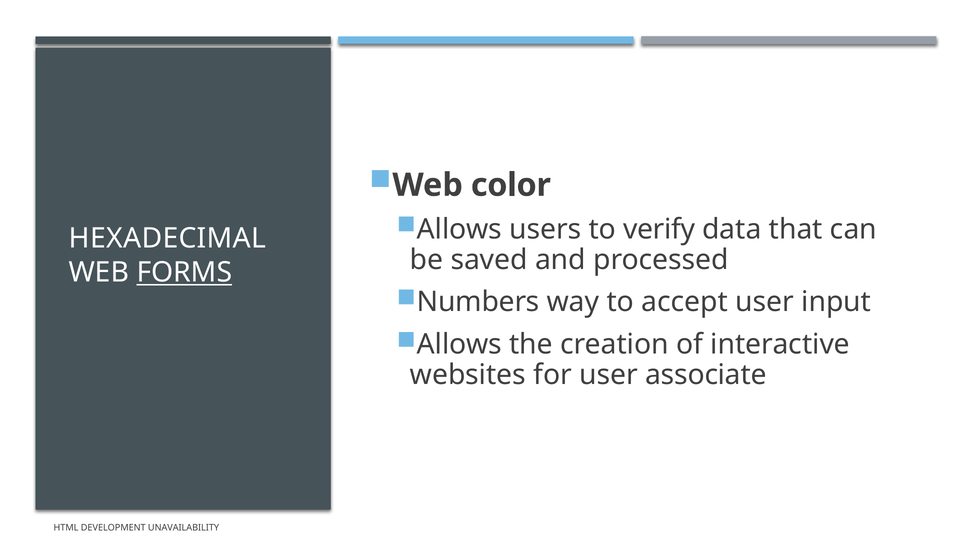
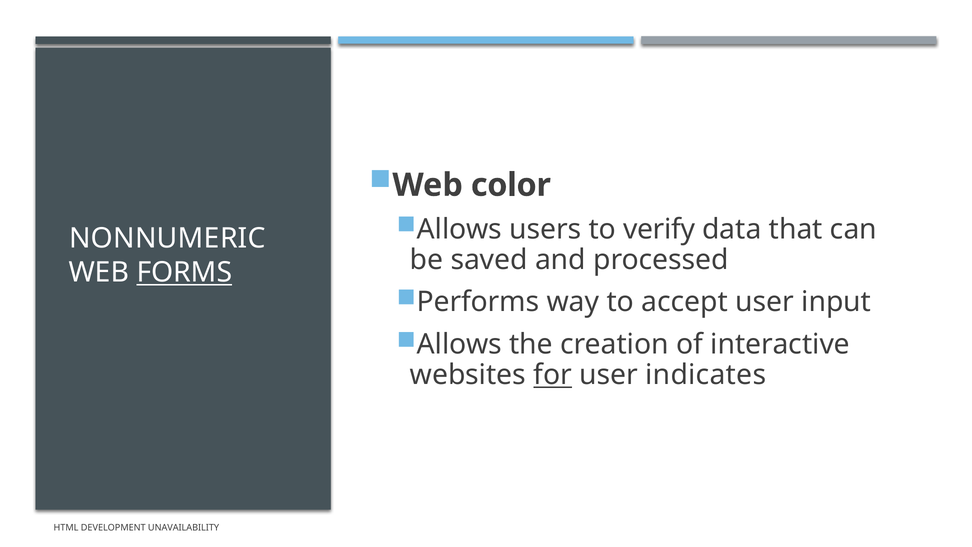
HEXADECIMAL: HEXADECIMAL -> NONNUMERIC
Numbers: Numbers -> Performs
for underline: none -> present
associate: associate -> indicates
